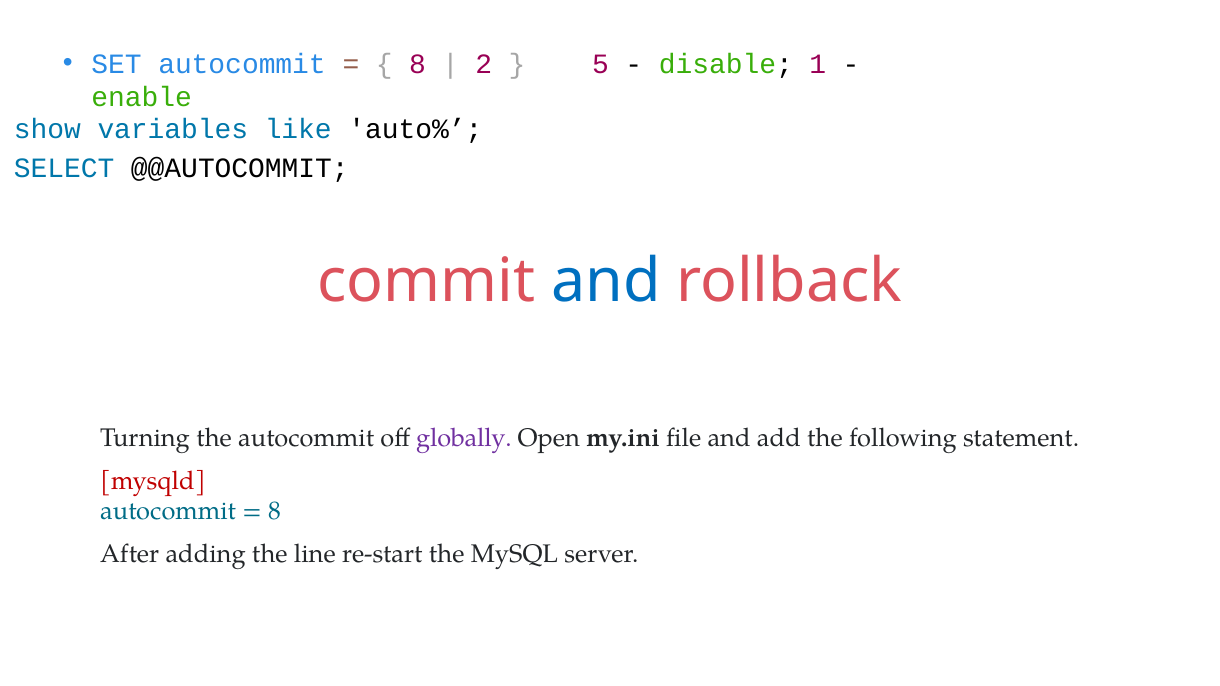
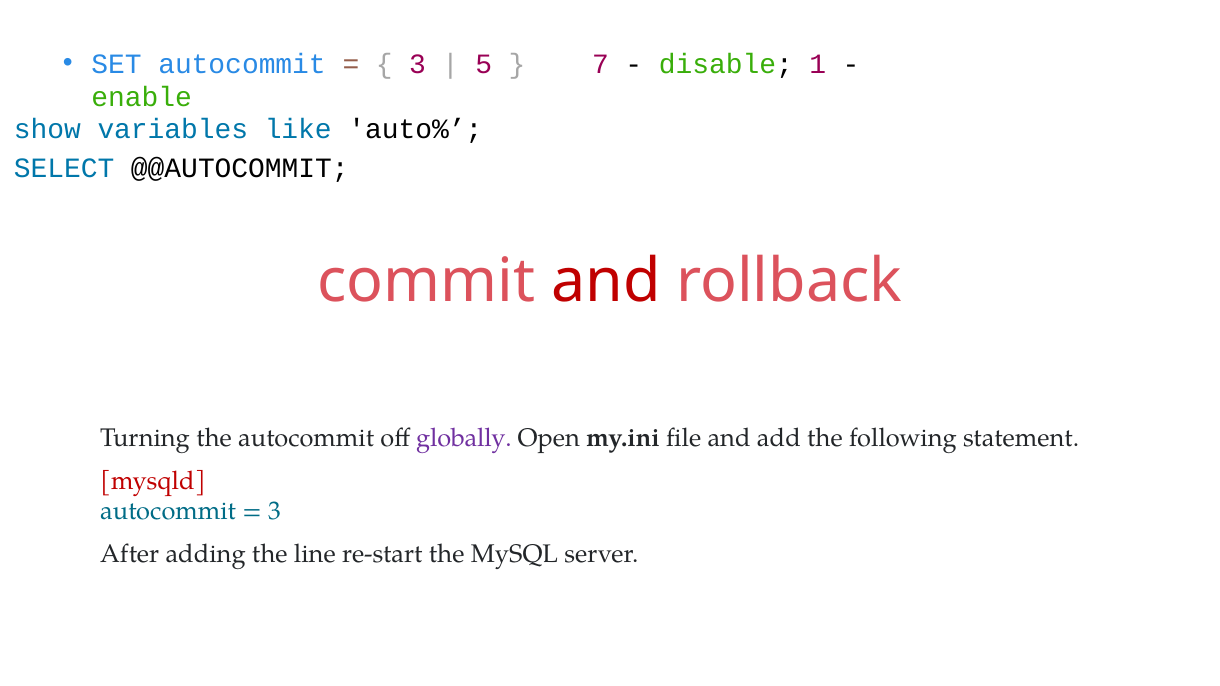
8 at (417, 64): 8 -> 3
2: 2 -> 5
5: 5 -> 7
and at (606, 282) colour: blue -> red
8 at (274, 512): 8 -> 3
